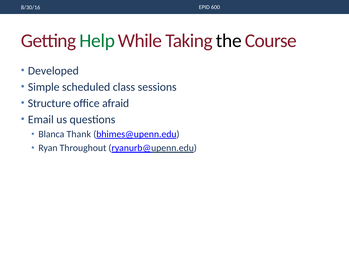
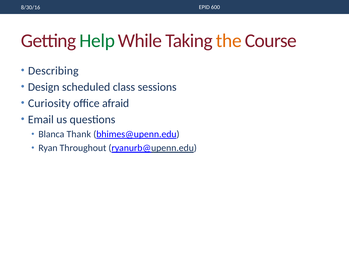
the colour: black -> orange
Developed: Developed -> Describing
Simple: Simple -> Design
Structure: Structure -> Curiosity
